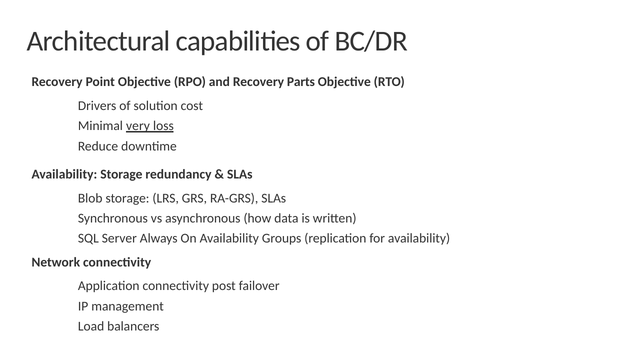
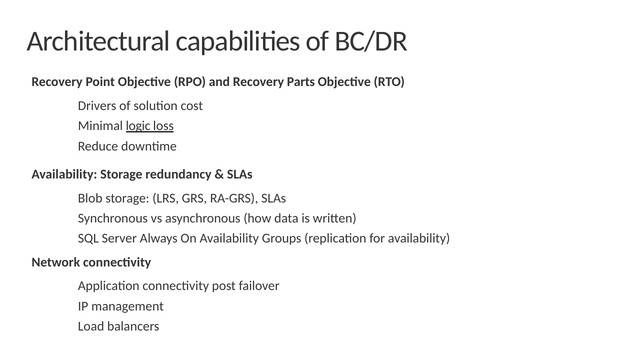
very: very -> logic
